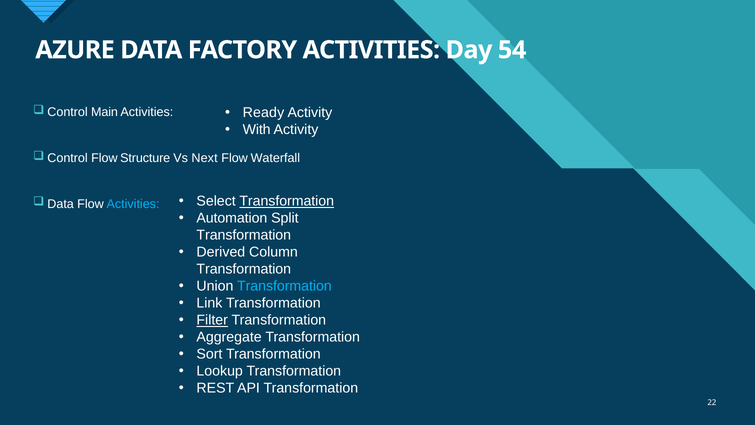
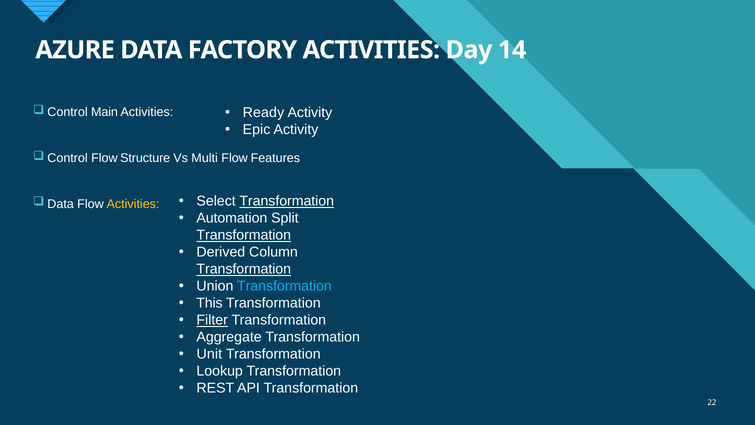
54: 54 -> 14
With: With -> Epic
Next: Next -> Multi
Waterfall: Waterfall -> Features
Activities at (133, 204) colour: light blue -> yellow
Transformation at (244, 235) underline: none -> present
Transformation at (244, 269) underline: none -> present
Link: Link -> This
Sort: Sort -> Unit
